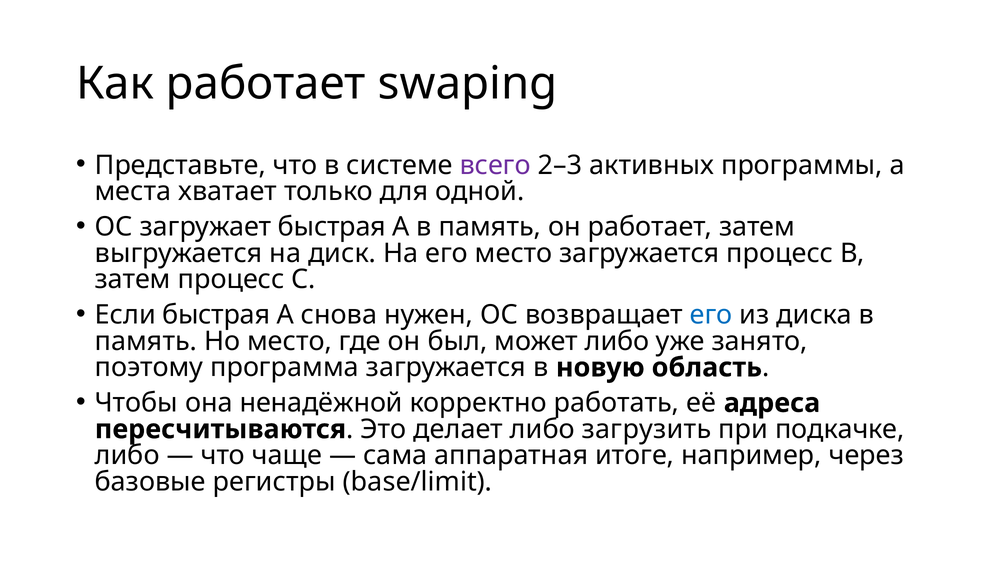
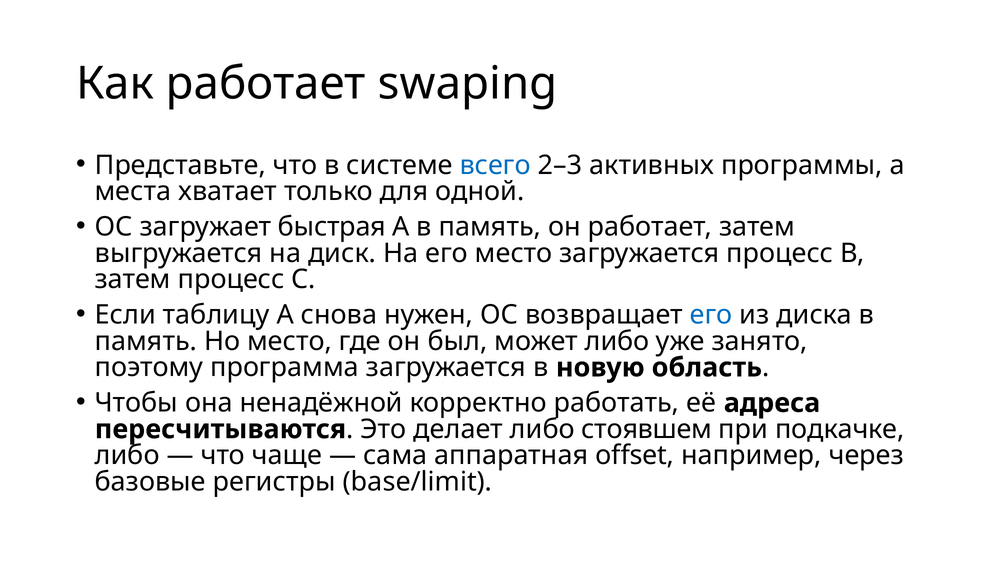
всего colour: purple -> blue
Если быстрая: быстрая -> таблицу
загрузить: загрузить -> стоявшем
итоге: итоге -> offset
